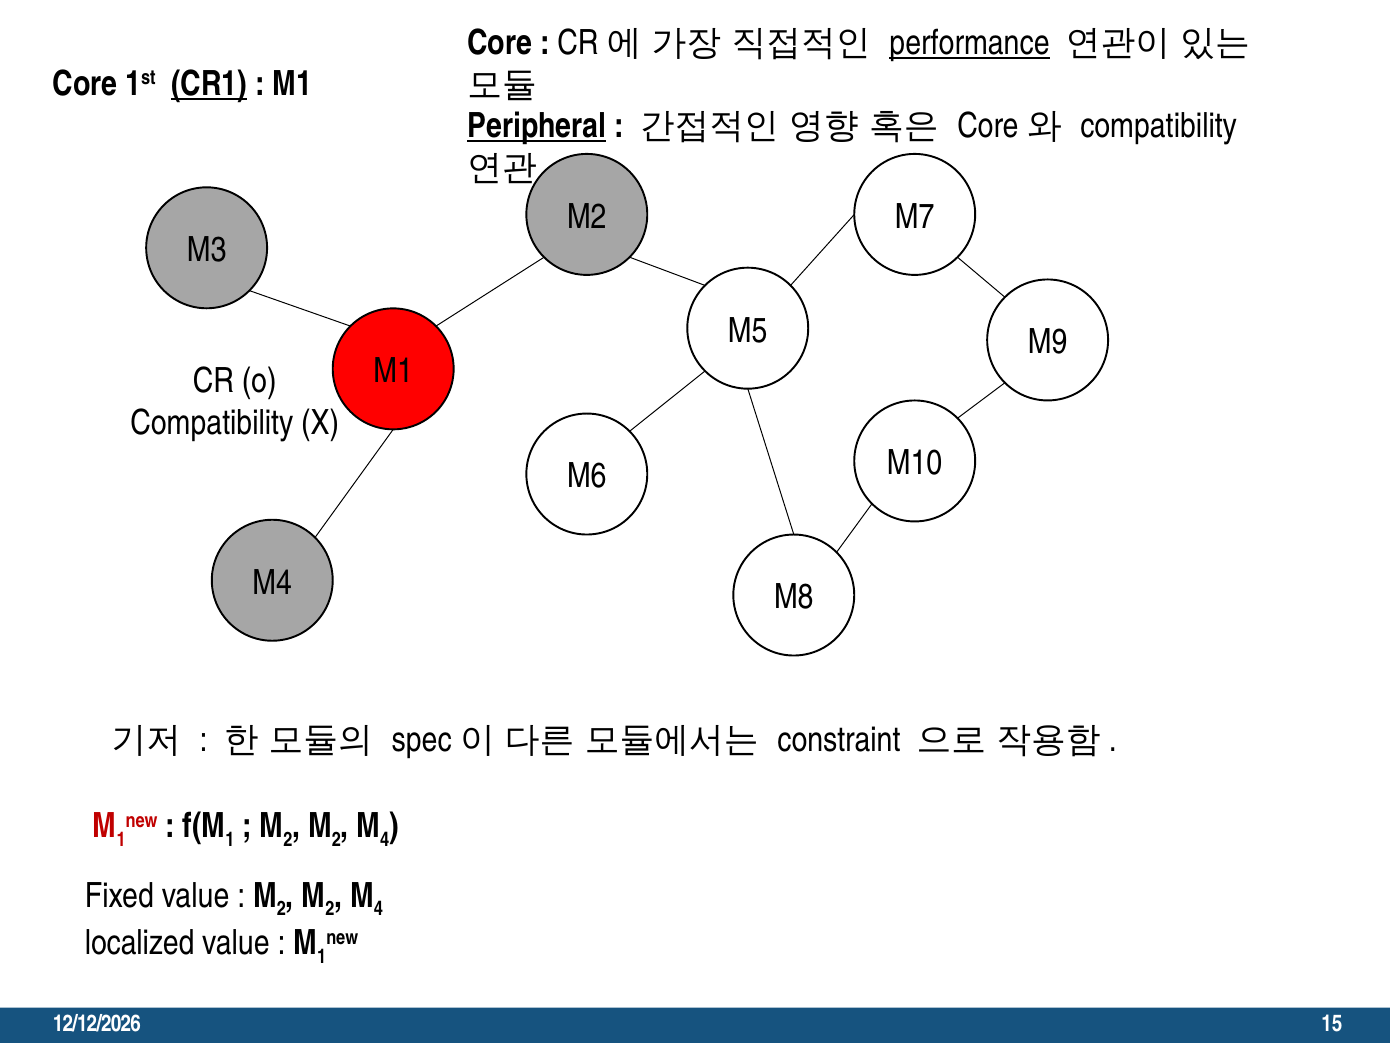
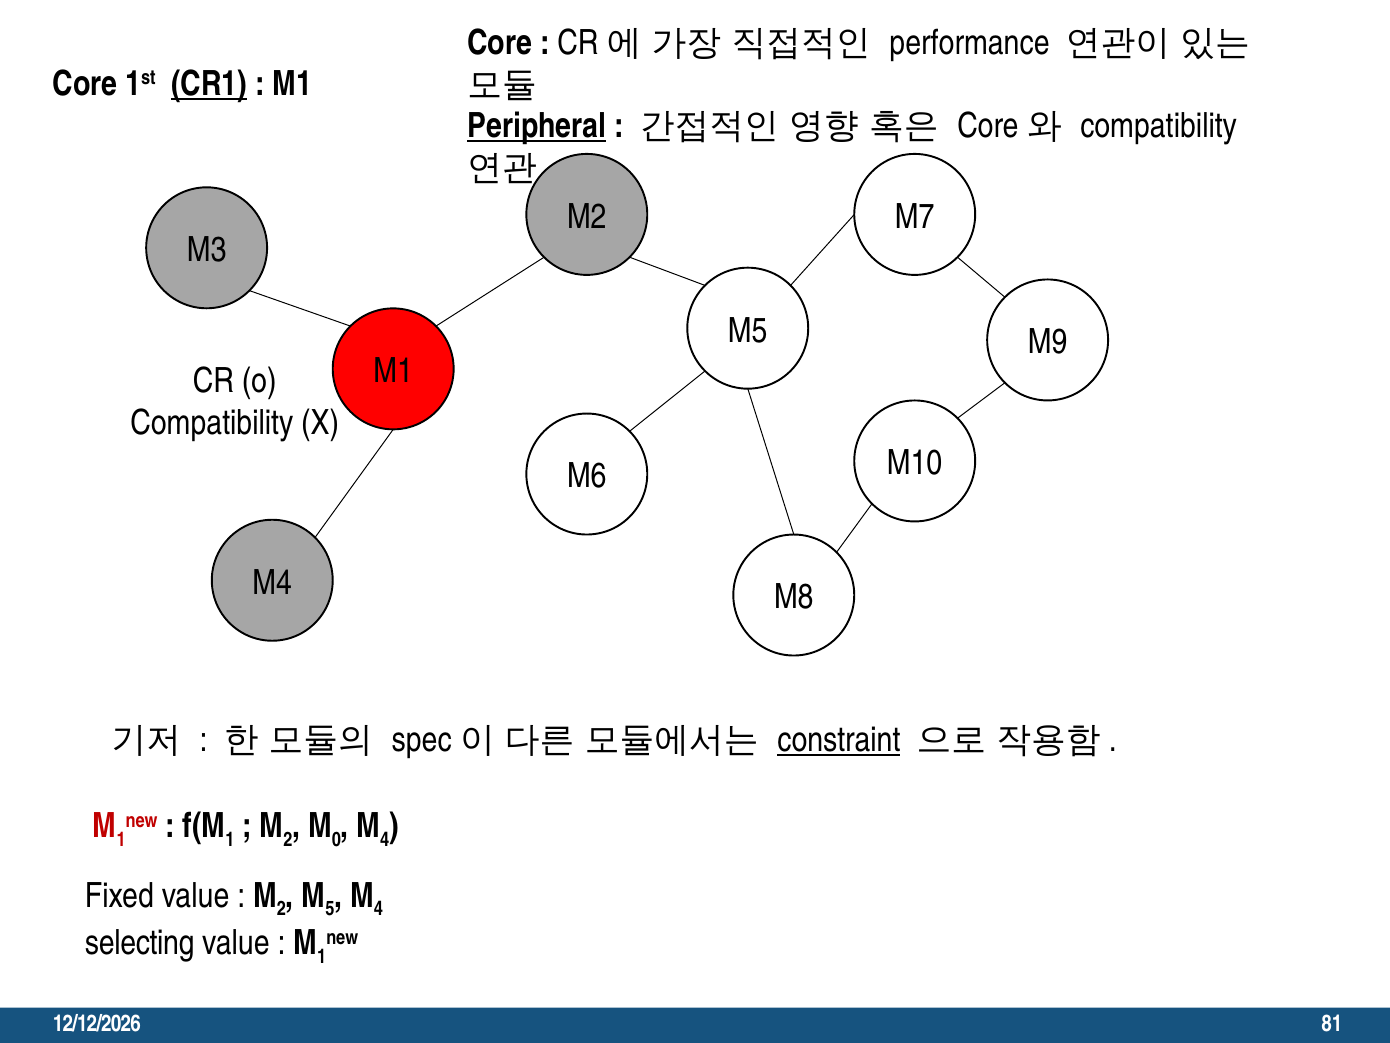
performance underline: present -> none
constraint underline: none -> present
2 at (336, 839): 2 -> 0
2 at (330, 909): 2 -> 5
localized: localized -> selecting
15: 15 -> 81
